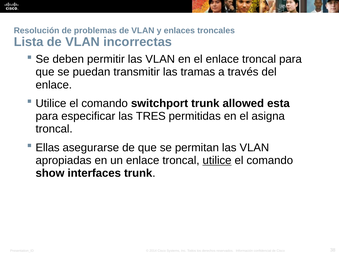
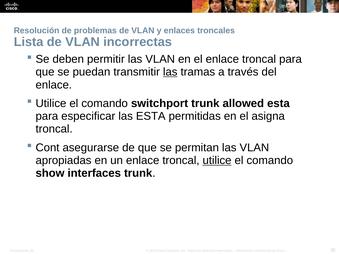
las at (170, 72) underline: none -> present
las TRES: TRES -> ESTA
Ellas: Ellas -> Cont
